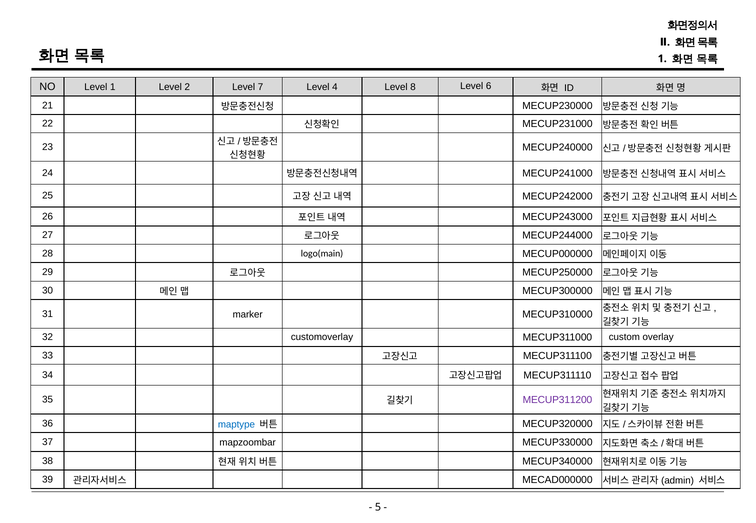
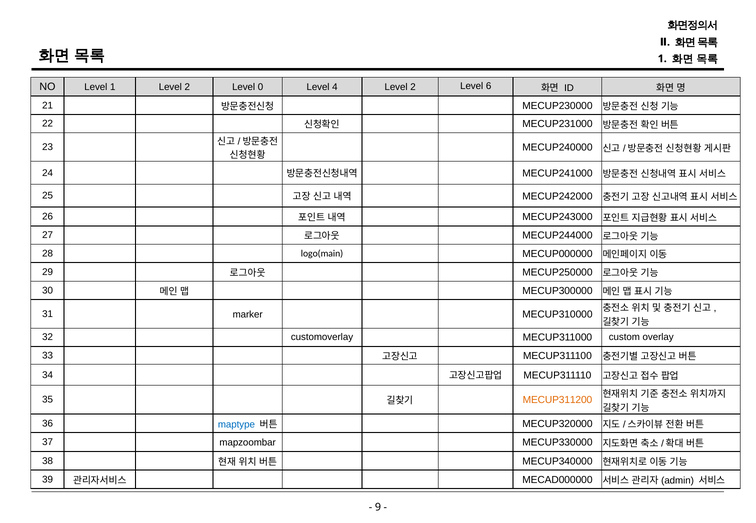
7: 7 -> 0
4 Level 8: 8 -> 2
MECUP311200 colour: purple -> orange
5: 5 -> 9
